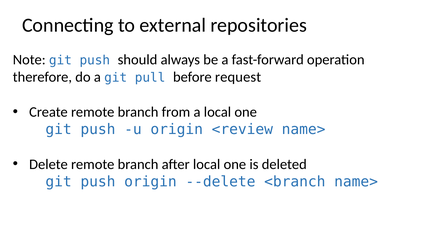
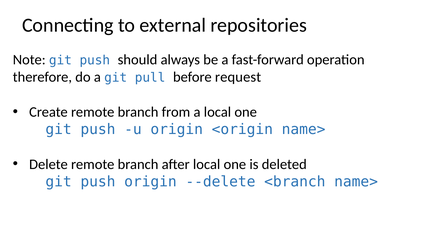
<review: <review -> <origin
